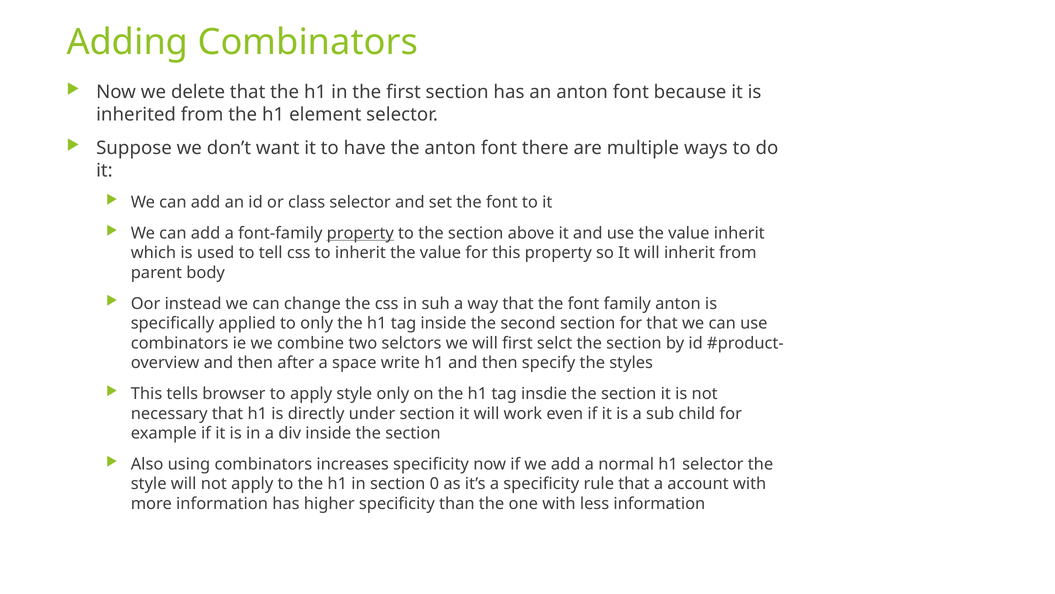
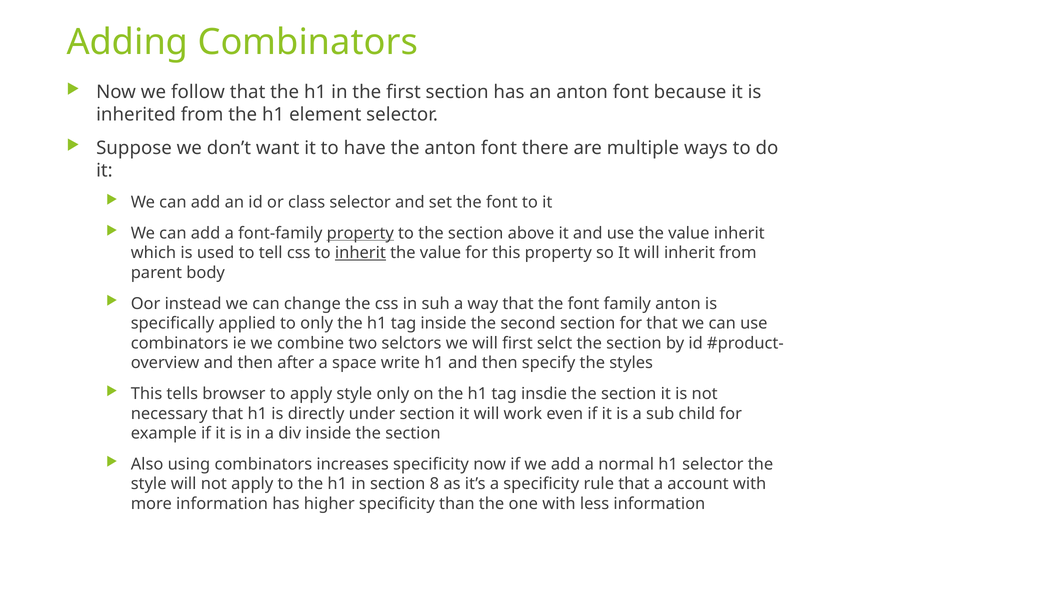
delete: delete -> follow
inherit at (360, 253) underline: none -> present
0: 0 -> 8
